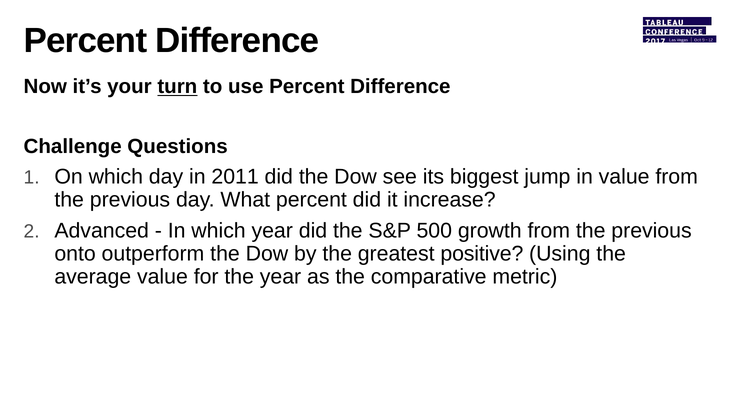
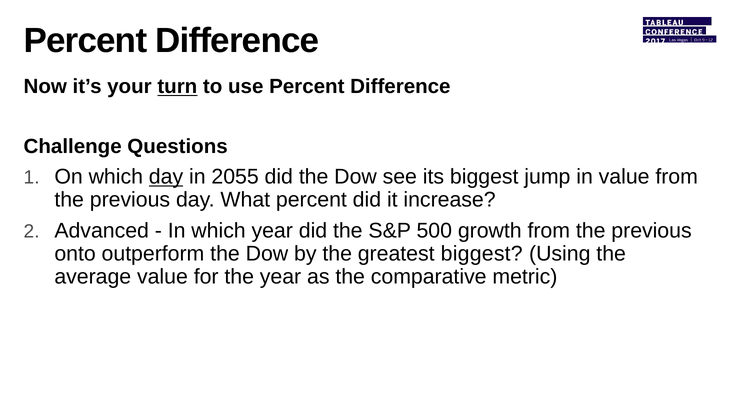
day at (166, 177) underline: none -> present
2011: 2011 -> 2055
greatest positive: positive -> biggest
